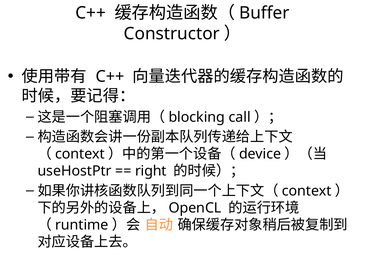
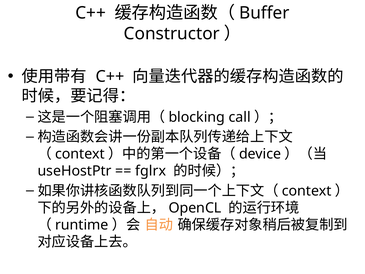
right: right -> fglrx
